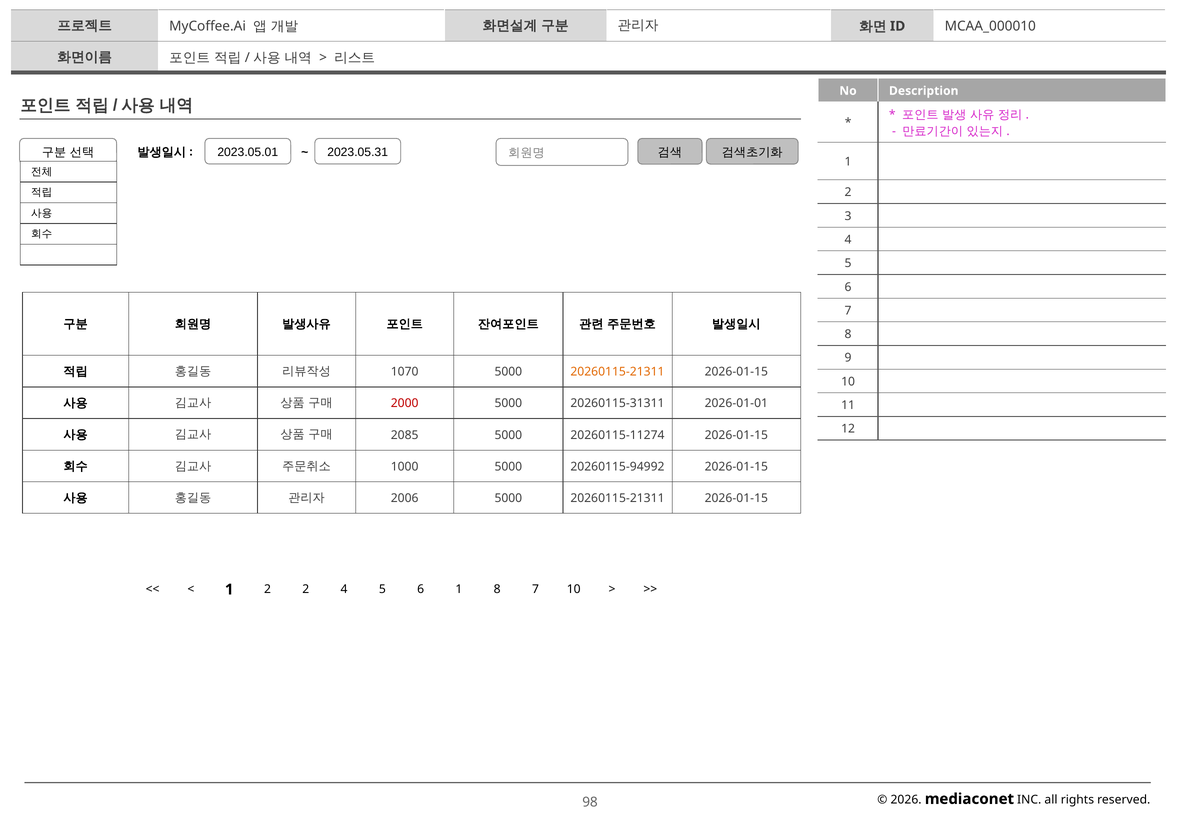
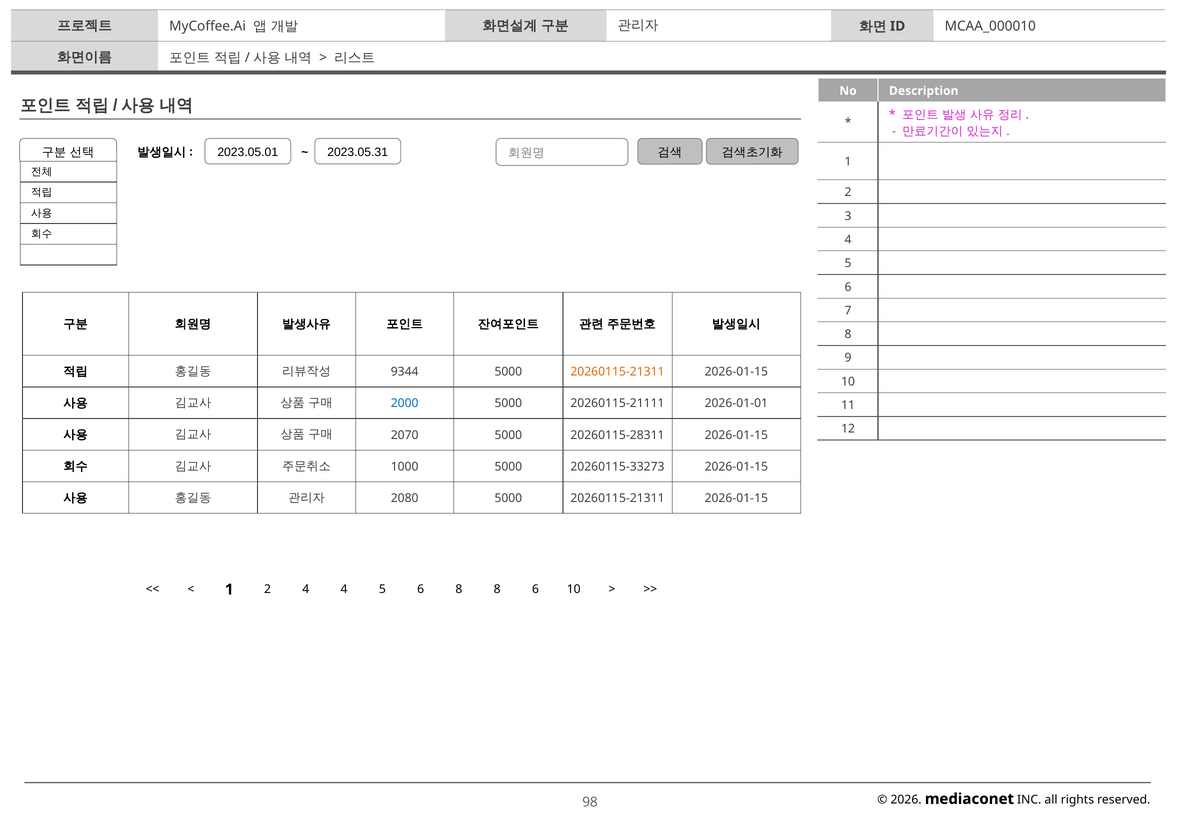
1070: 1070 -> 9344
2000 colour: red -> blue
20260115-31311: 20260115-31311 -> 20260115-21111
2085: 2085 -> 2070
20260115-11274: 20260115-11274 -> 20260115-28311
20260115-94992: 20260115-94992 -> 20260115-33273
2006: 2006 -> 2080
2 2: 2 -> 4
6 1: 1 -> 8
8 7: 7 -> 6
